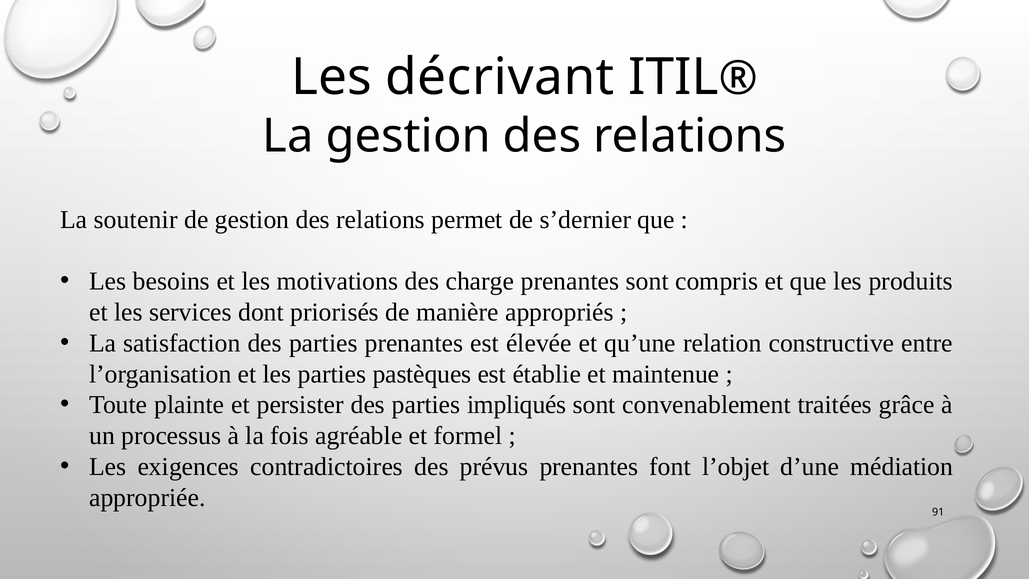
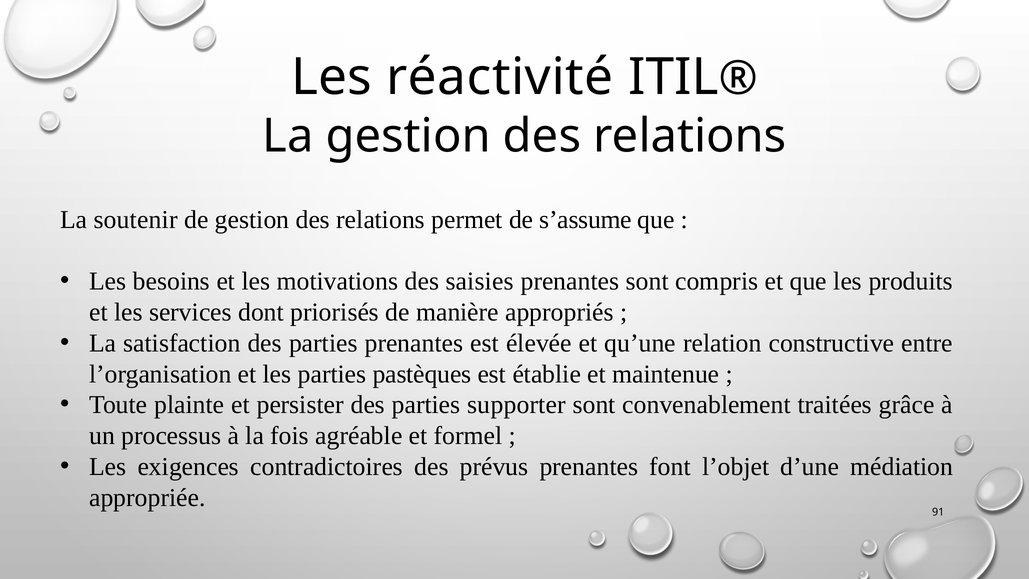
décrivant: décrivant -> réactivité
s’dernier: s’dernier -> s’assume
charge: charge -> saisies
impliqués: impliqués -> supporter
